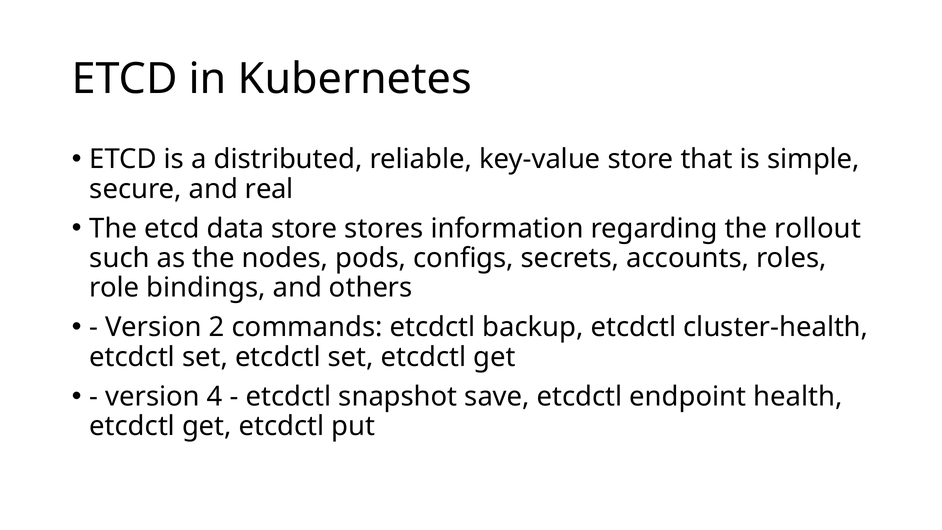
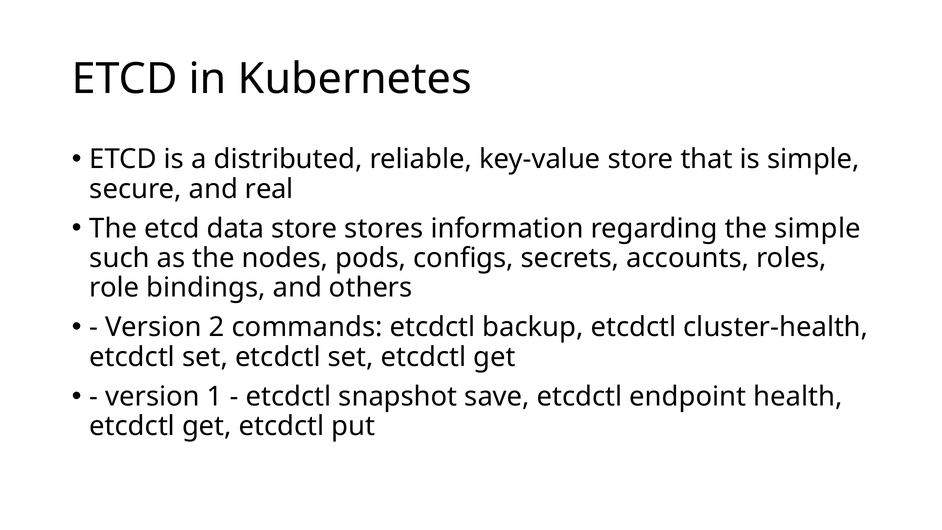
the rollout: rollout -> simple
4: 4 -> 1
